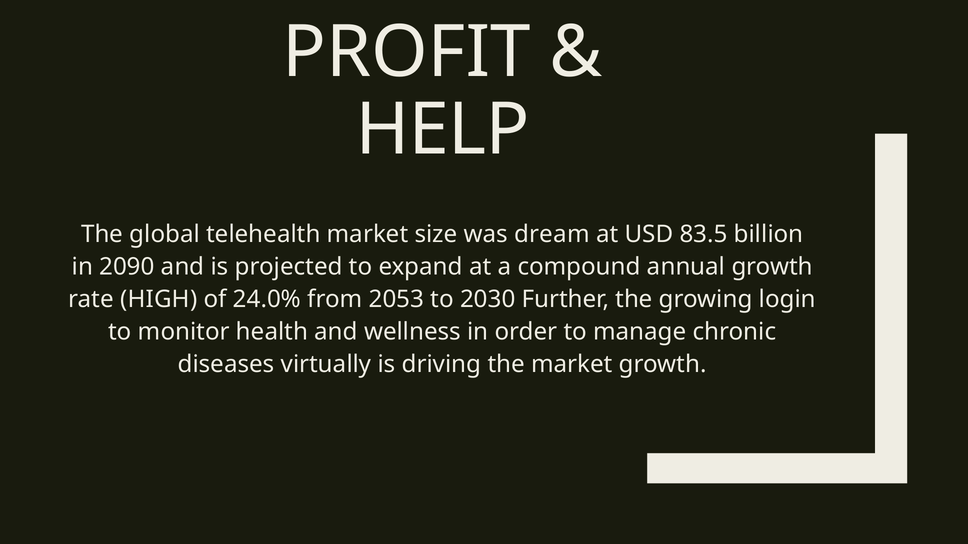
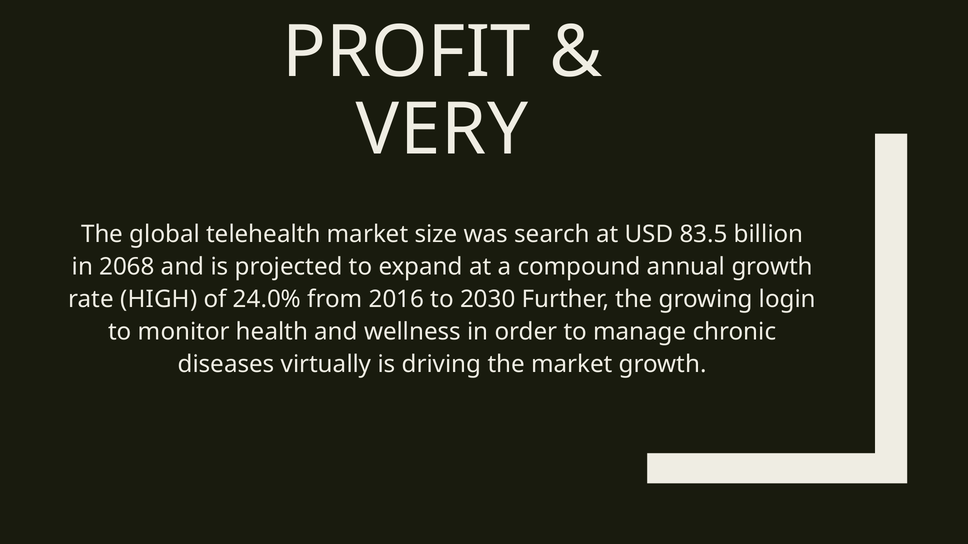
HELP: HELP -> VERY
dream: dream -> search
2090: 2090 -> 2068
2053: 2053 -> 2016
